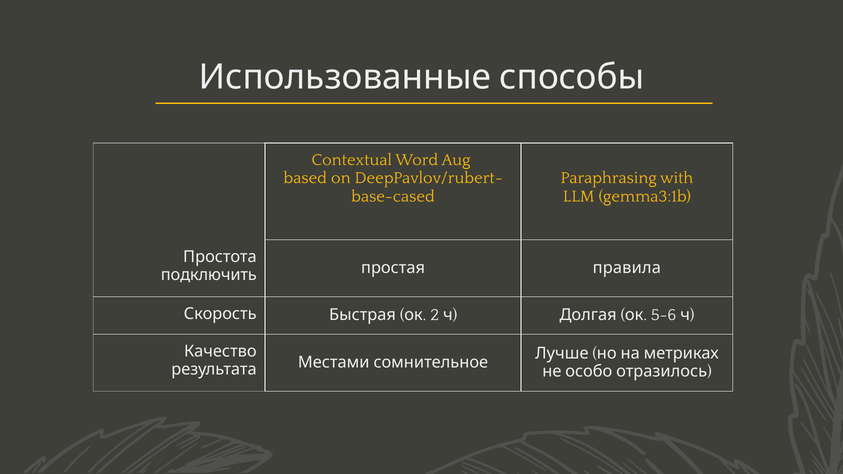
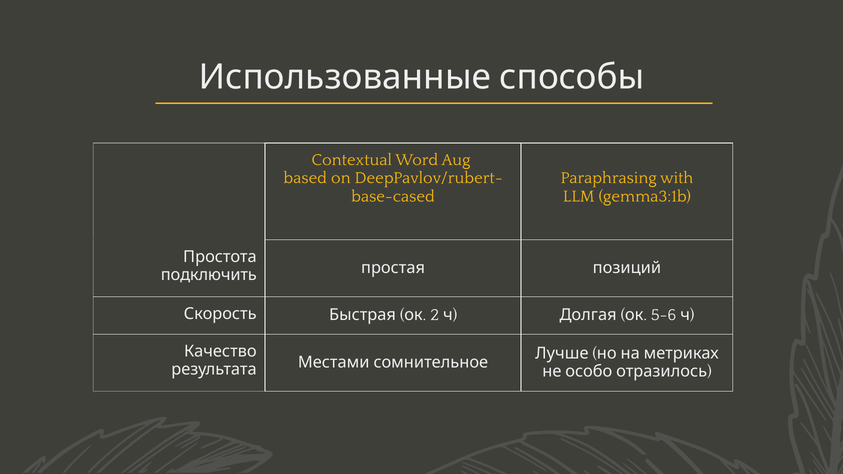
правила: правила -> позиций
